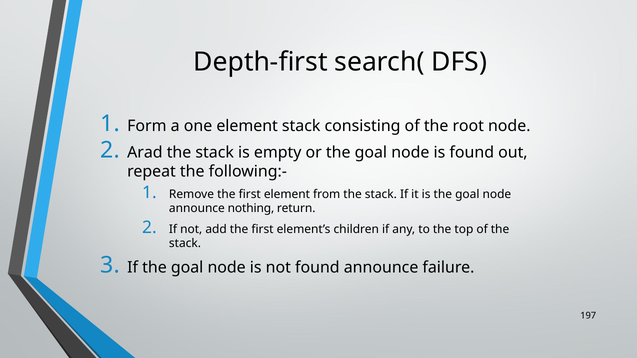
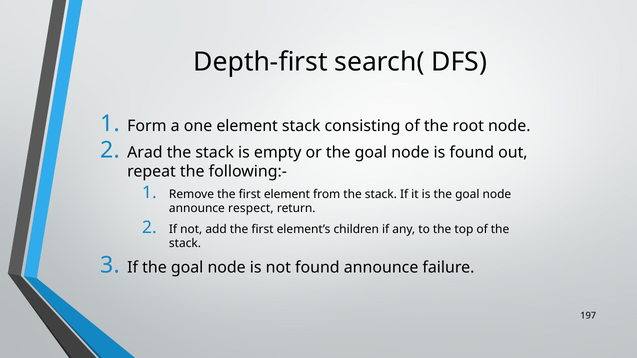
nothing: nothing -> respect
